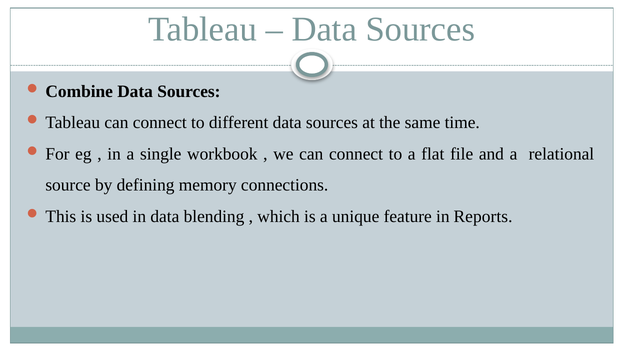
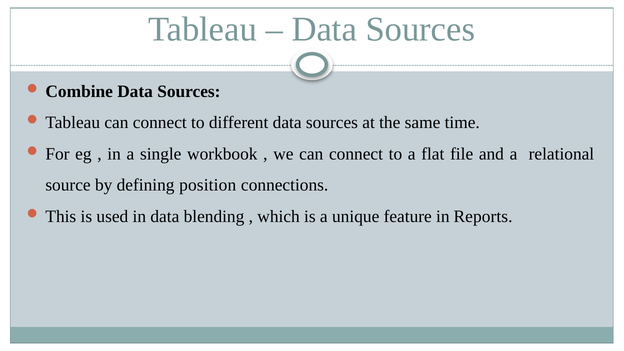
memory: memory -> position
